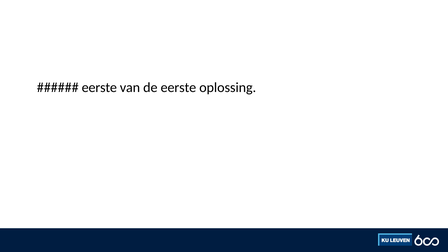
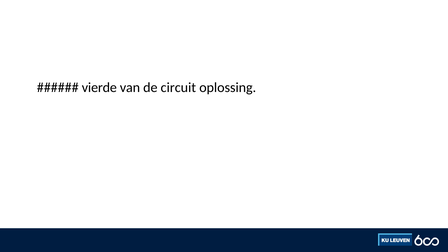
eerste at (99, 88): eerste -> vierde
de eerste: eerste -> circuit
